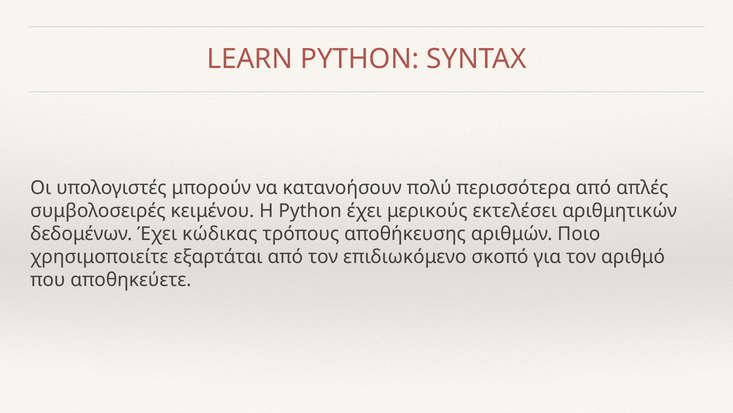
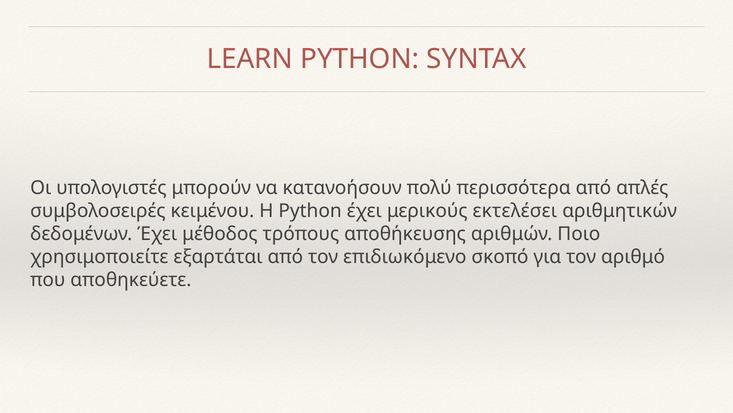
κώδικας: κώδικας -> μέθοδος
